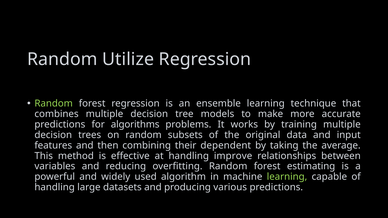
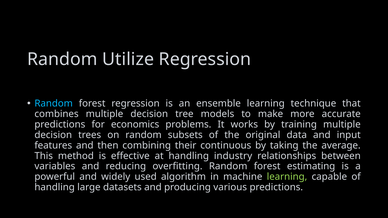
Random at (54, 104) colour: light green -> light blue
algorithms: algorithms -> economics
dependent: dependent -> continuous
improve: improve -> industry
